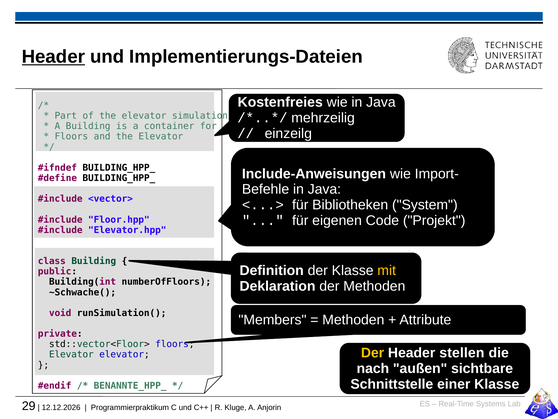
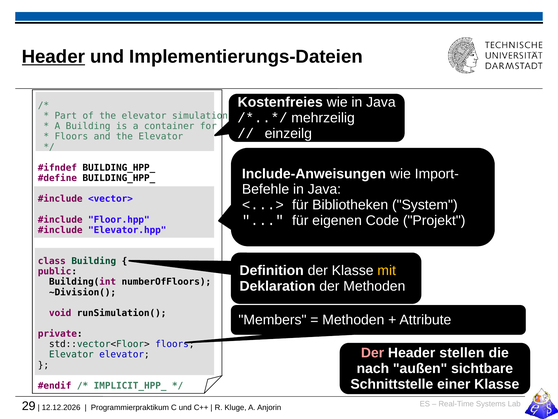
~Schwache(: ~Schwache( -> ~Division(
Der at (373, 353) colour: yellow -> pink
BENANNTE_HPP_: BENANNTE_HPP_ -> IMPLICIT_HPP_
